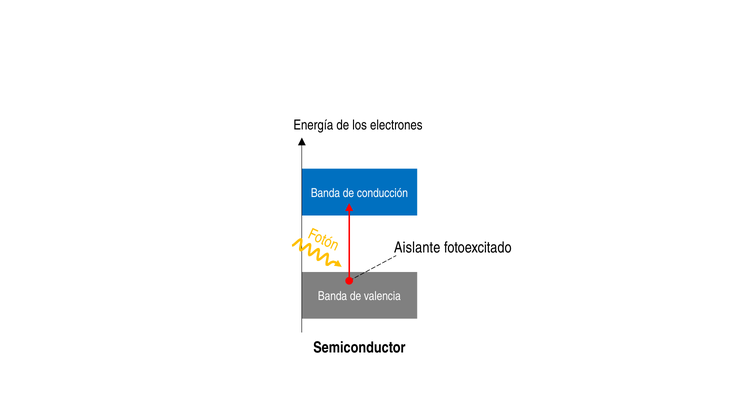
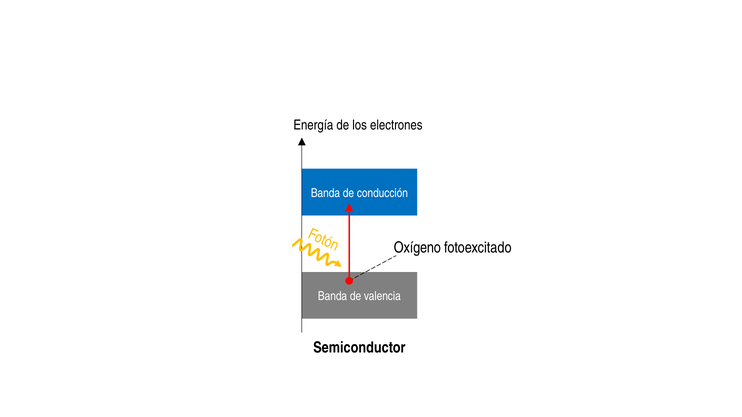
Aislante: Aislante -> Oxígeno
